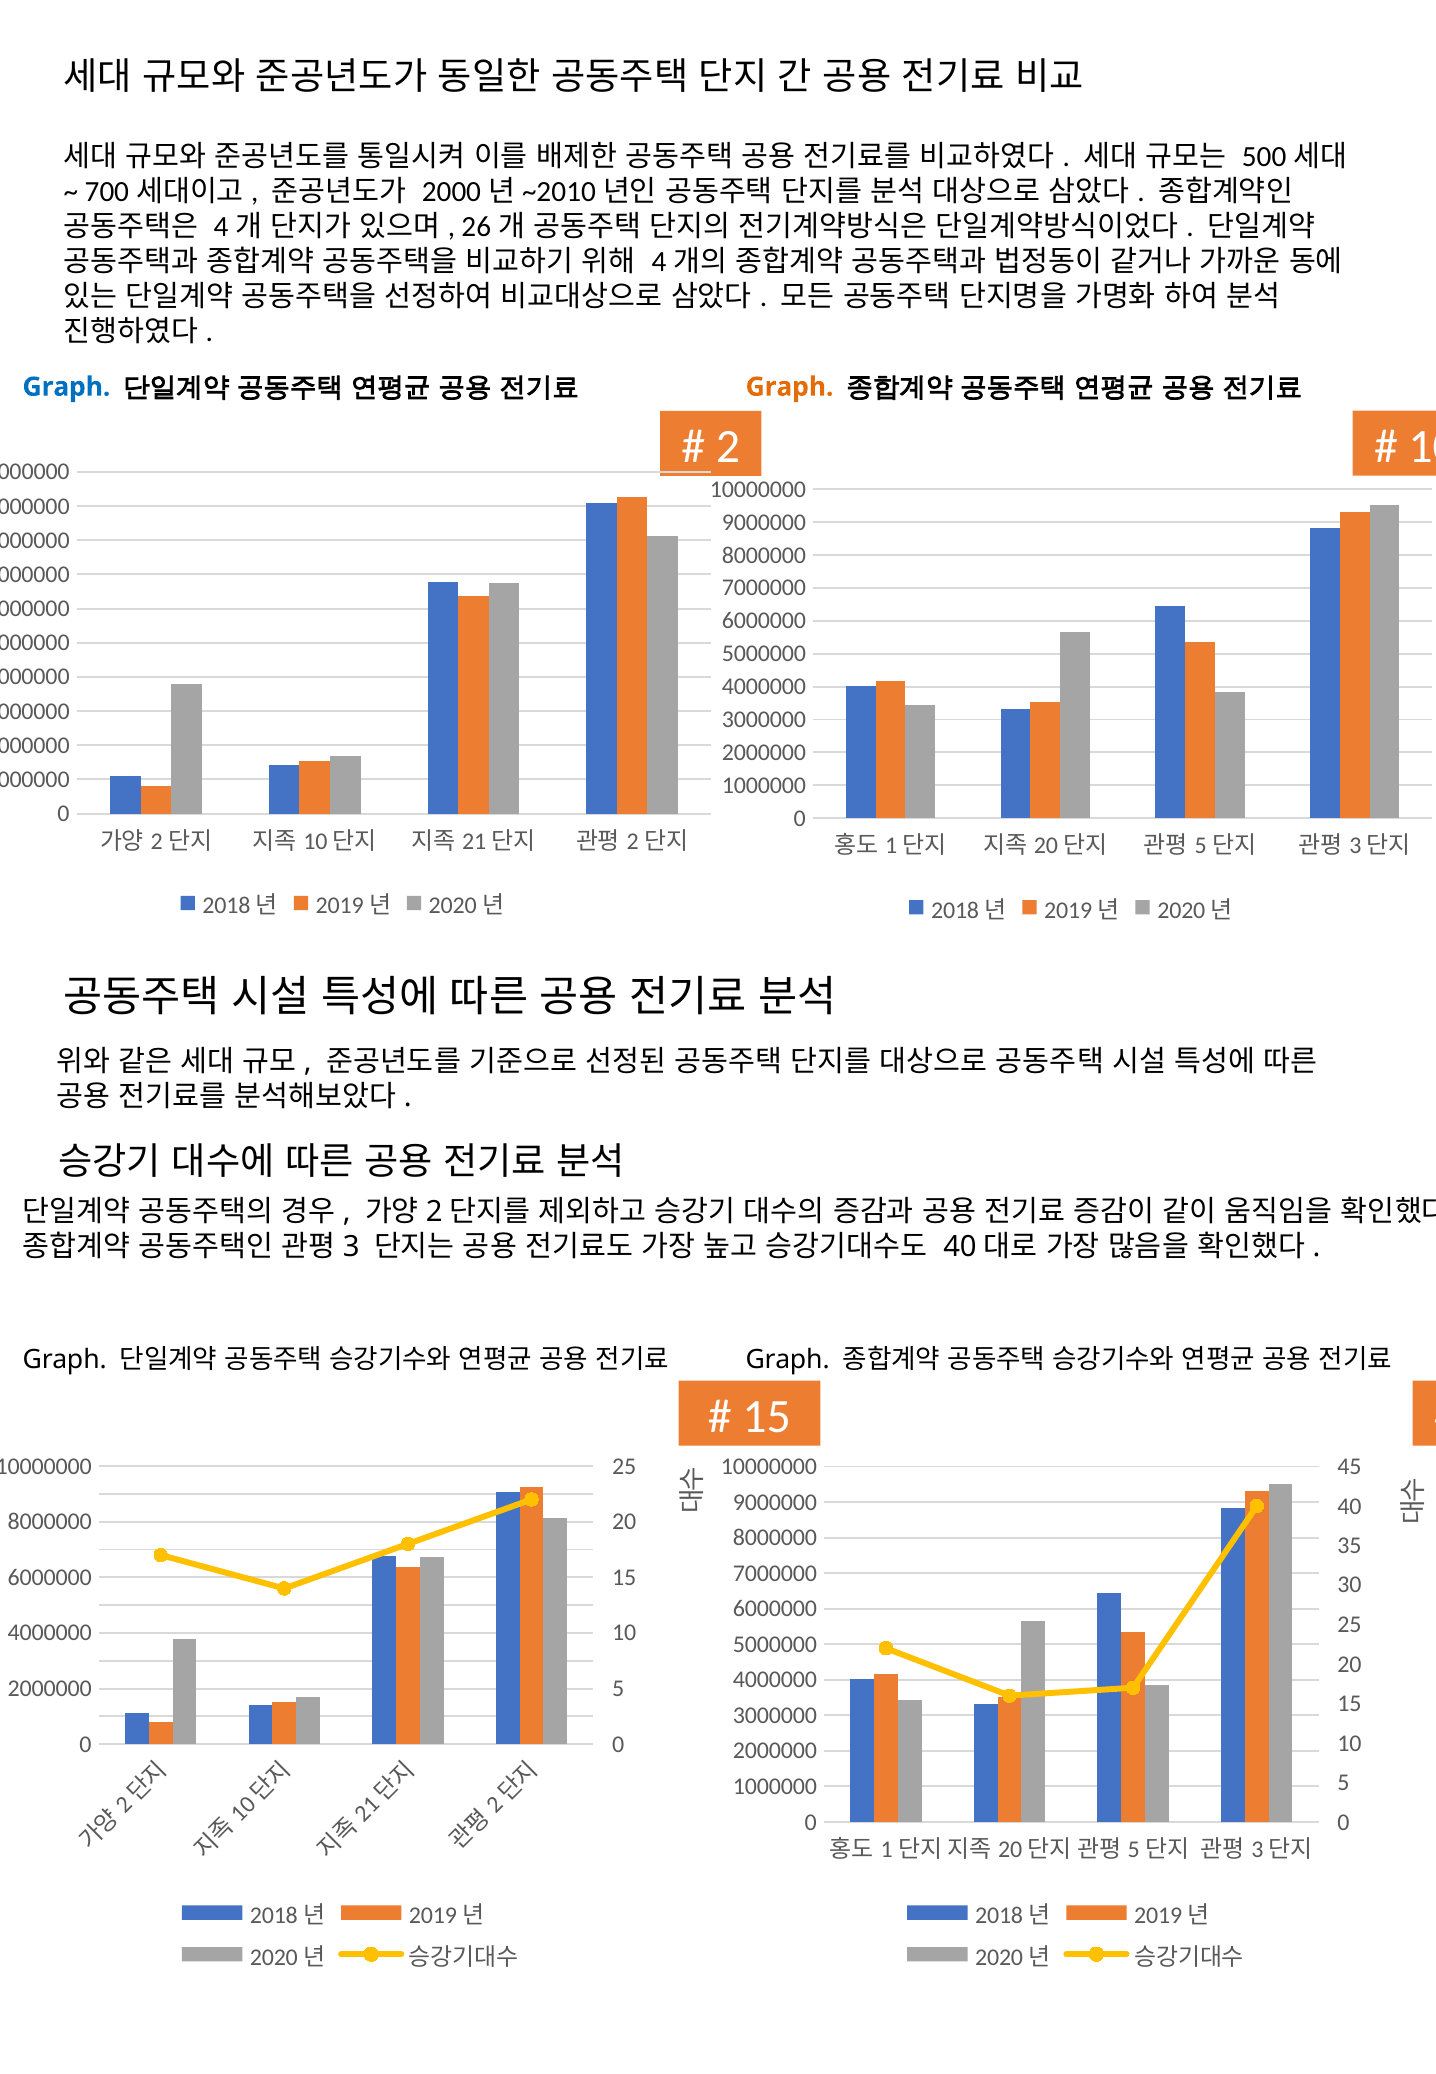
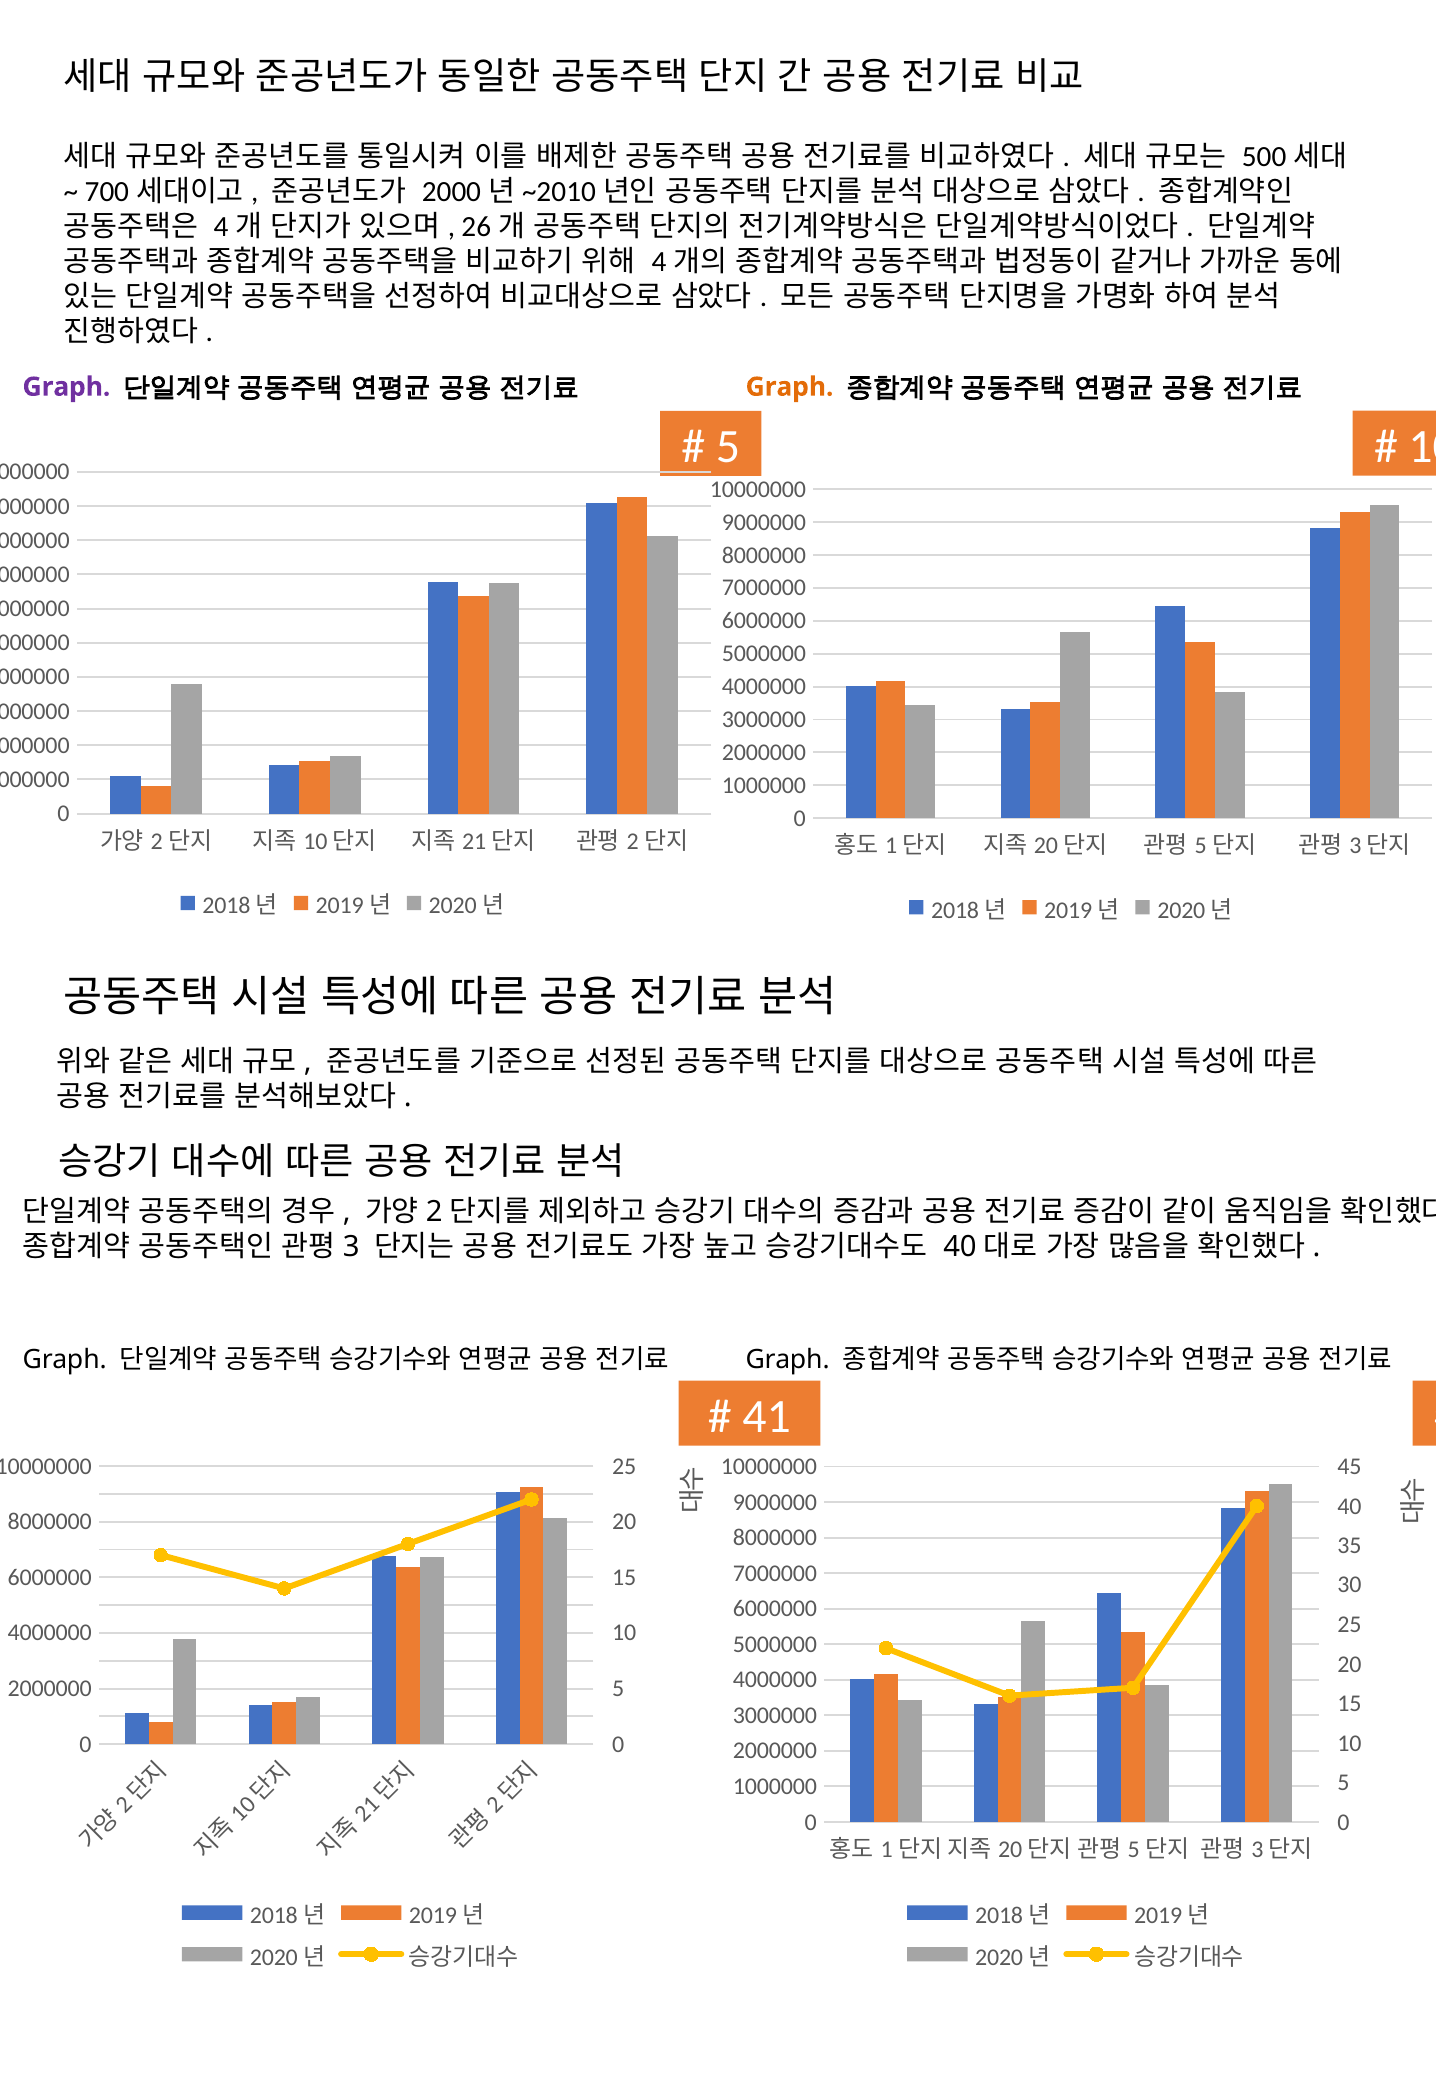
Graph at (66, 387) colour: blue -> purple
2 at (728, 447): 2 -> 5
15 at (767, 1417): 15 -> 41
